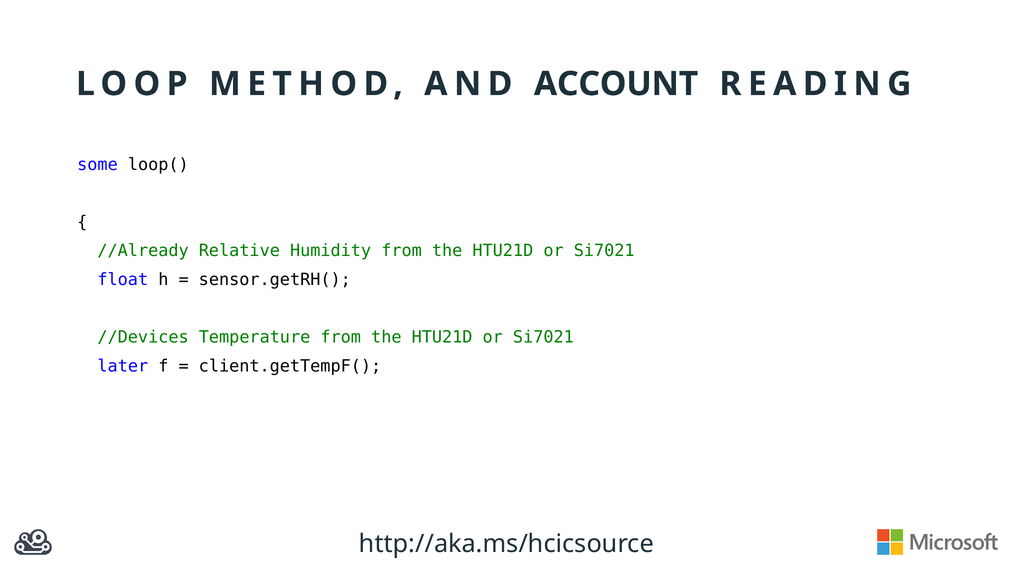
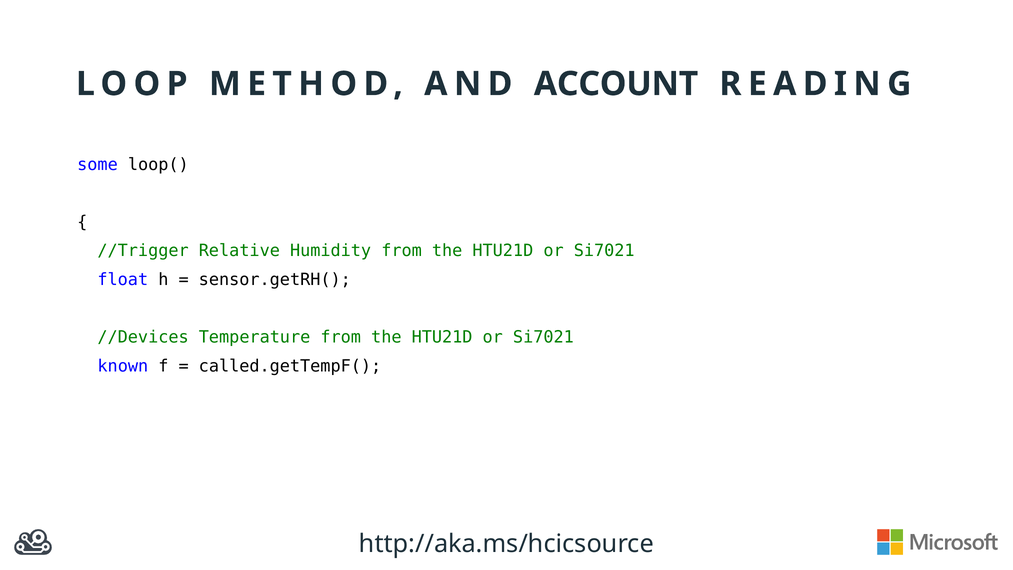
//Already: //Already -> //Trigger
later: later -> known
client.getTempF(: client.getTempF( -> called.getTempF(
